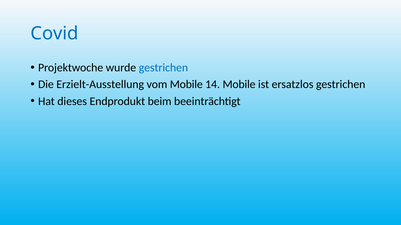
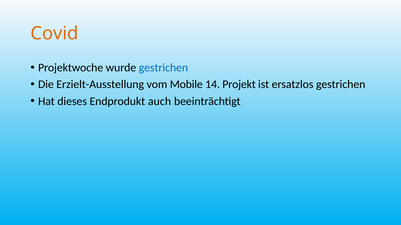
Covid colour: blue -> orange
14 Mobile: Mobile -> Projekt
beim: beim -> auch
